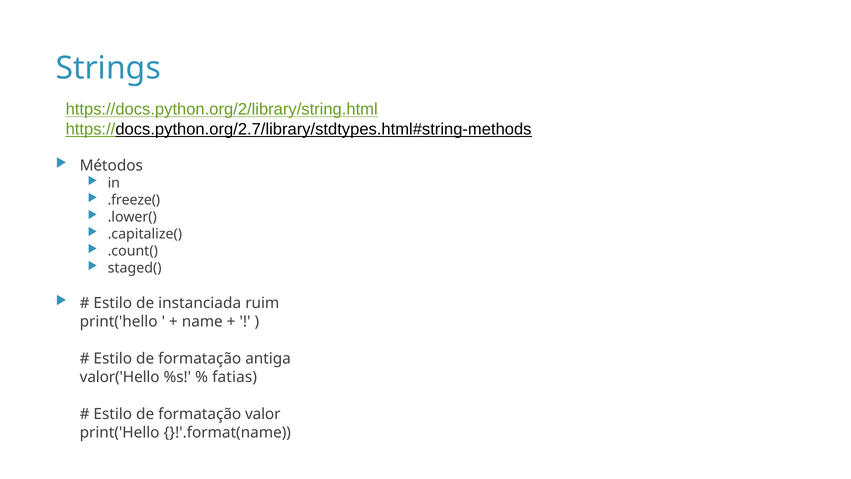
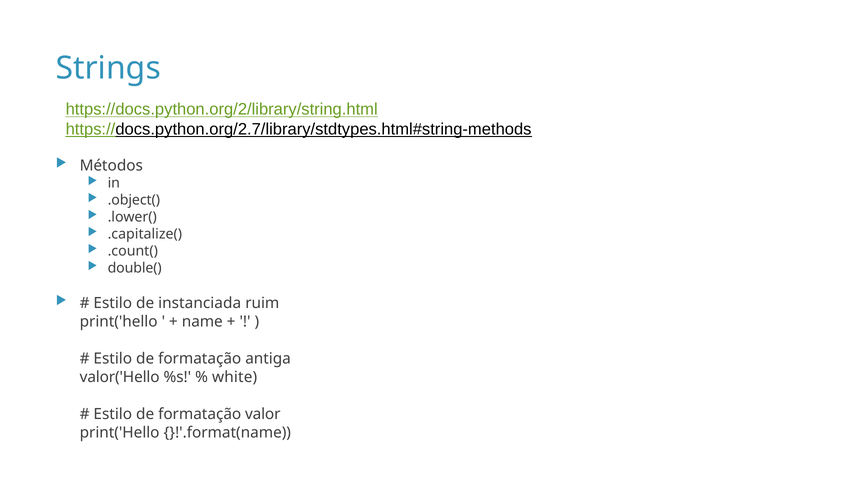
.freeze(: .freeze( -> .object(
staged(: staged( -> double(
fatias: fatias -> white
